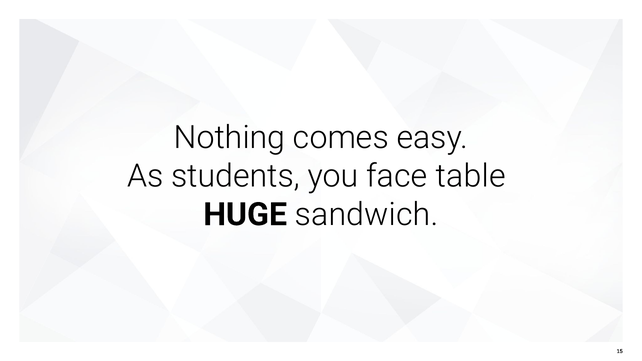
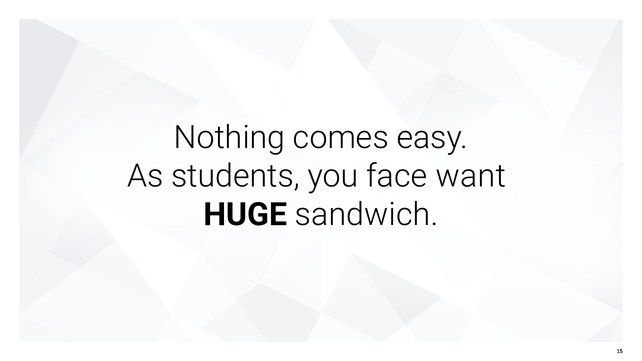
table: table -> want
